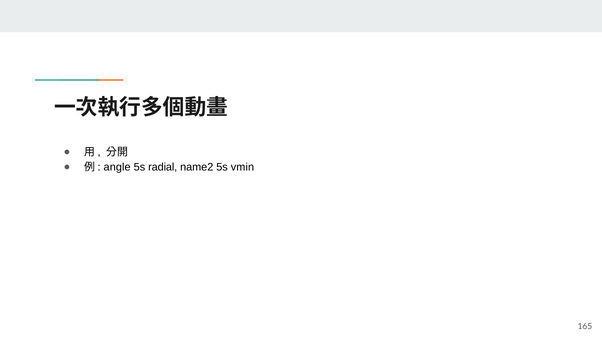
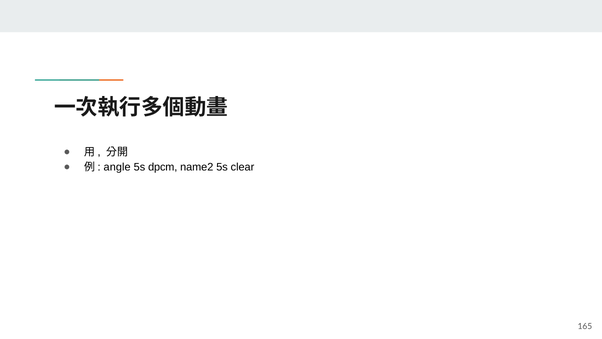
radial: radial -> dpcm
vmin: vmin -> clear
